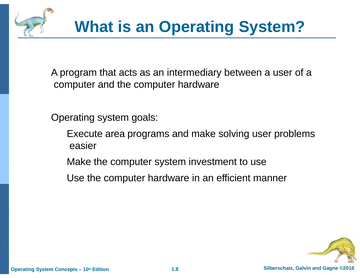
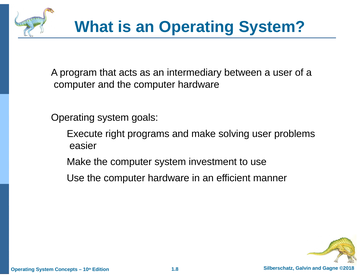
area: area -> right
